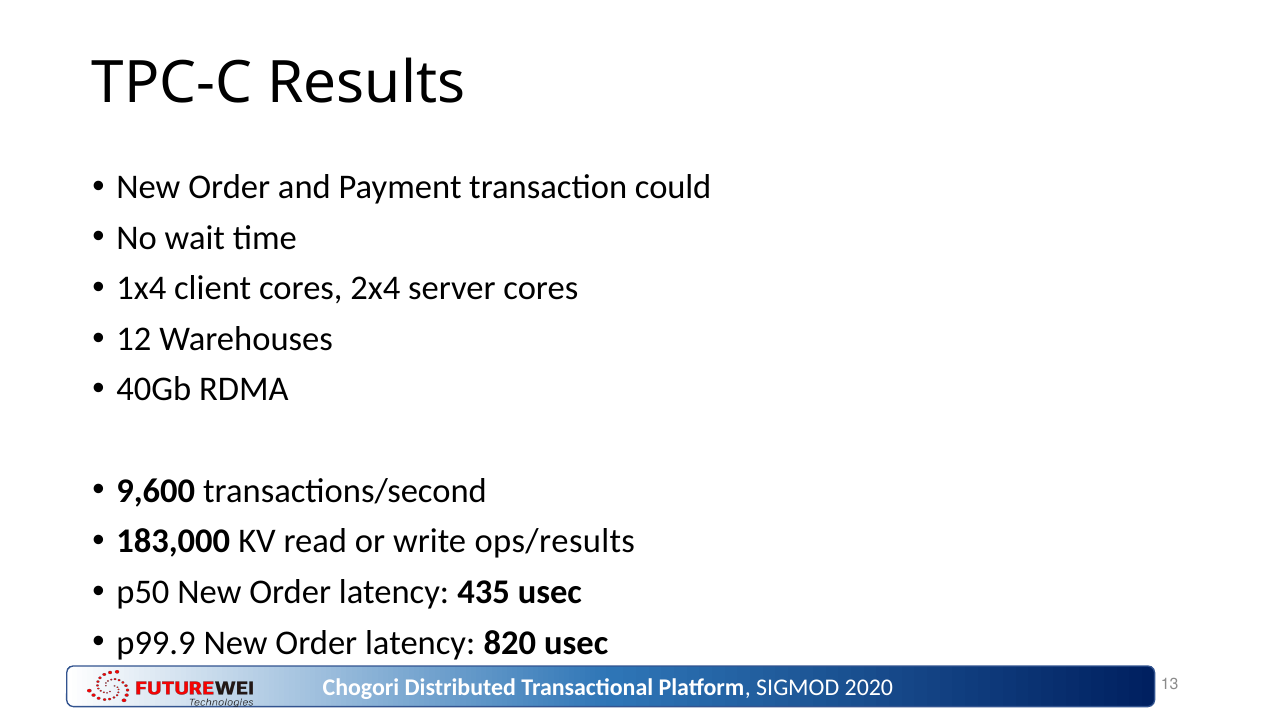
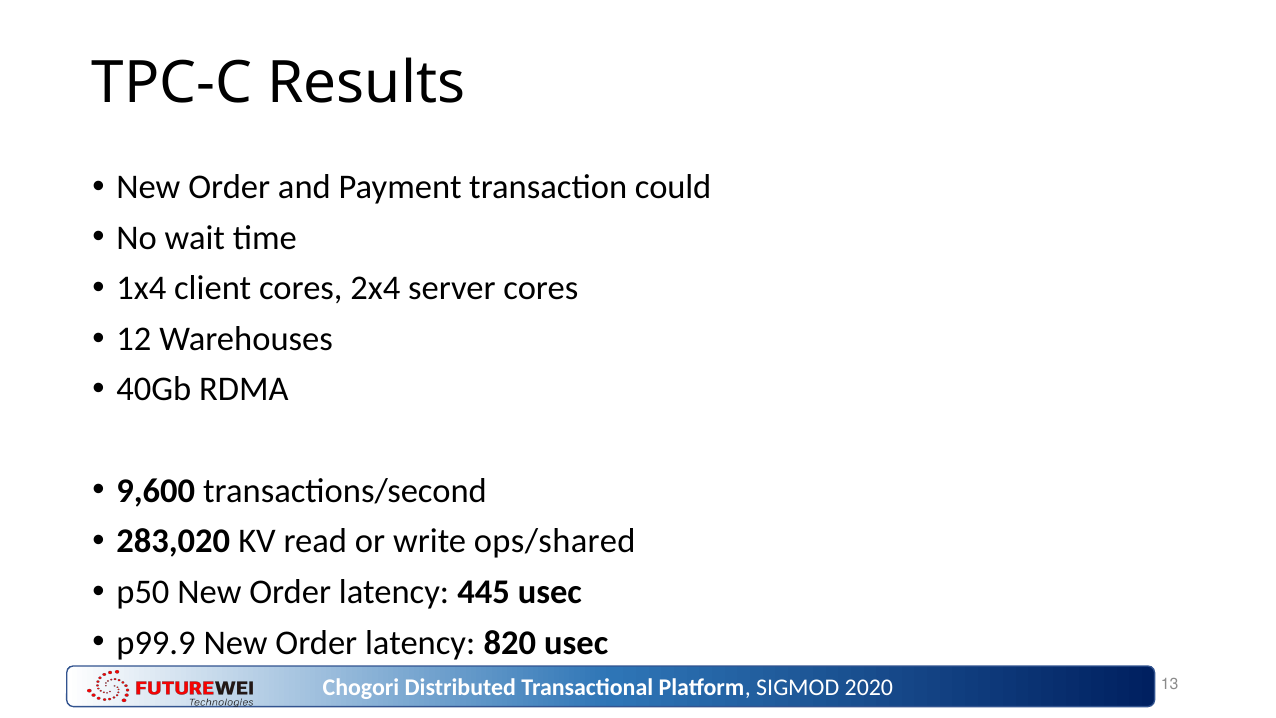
183,000: 183,000 -> 283,020
ops/results: ops/results -> ops/shared
435: 435 -> 445
